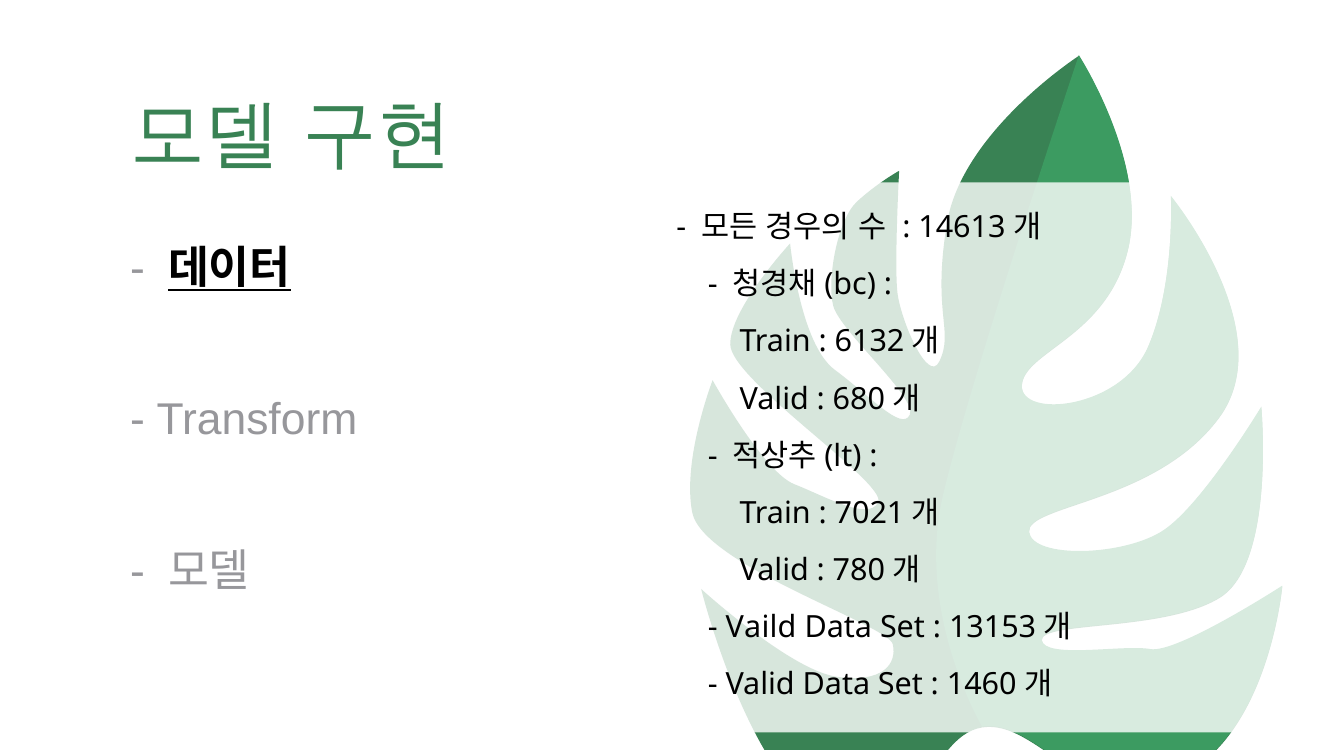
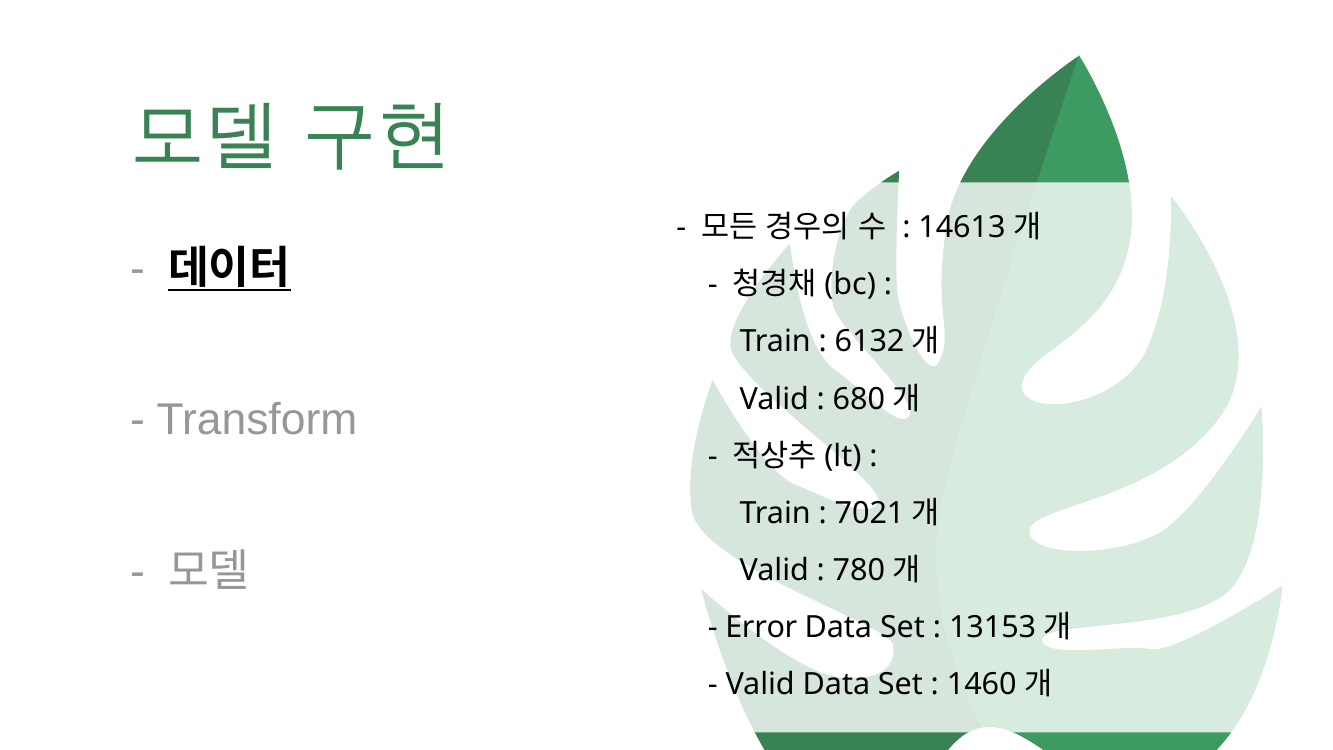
Vaild: Vaild -> Error
